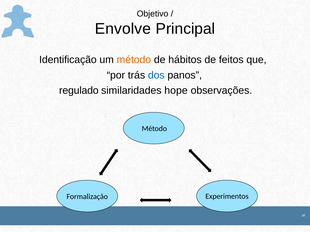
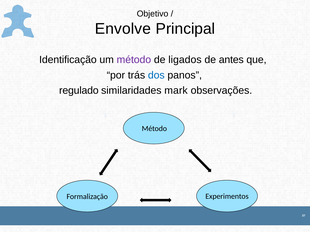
método at (134, 60) colour: orange -> purple
hábitos: hábitos -> ligados
feitos: feitos -> antes
hope: hope -> mark
